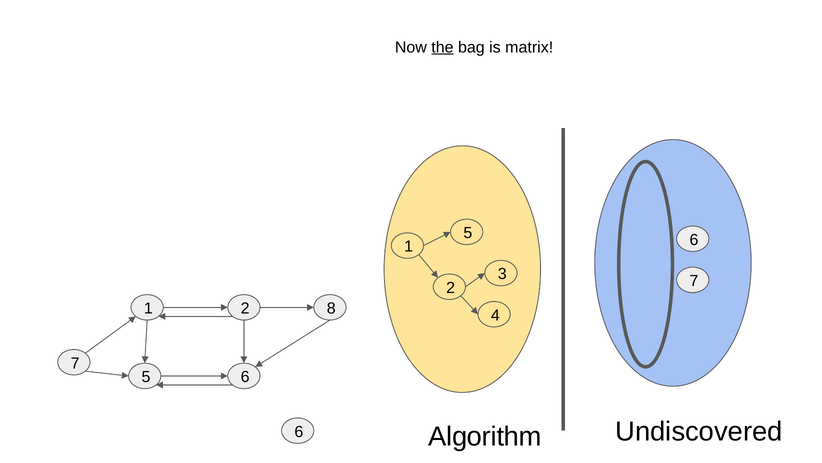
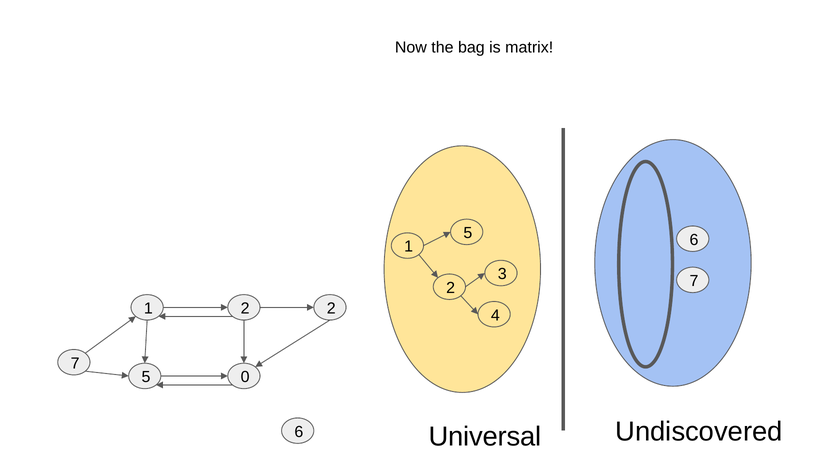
the underline: present -> none
2 8: 8 -> 2
5 6: 6 -> 0
Algorithm: Algorithm -> Universal
